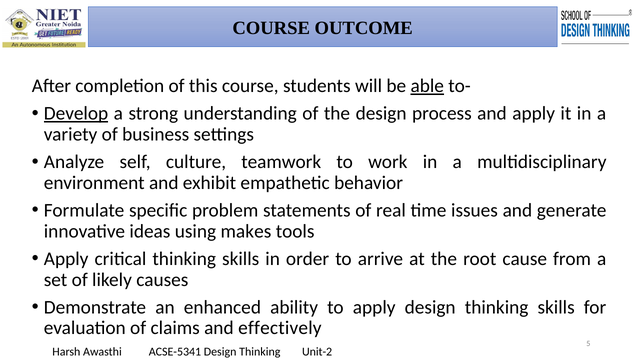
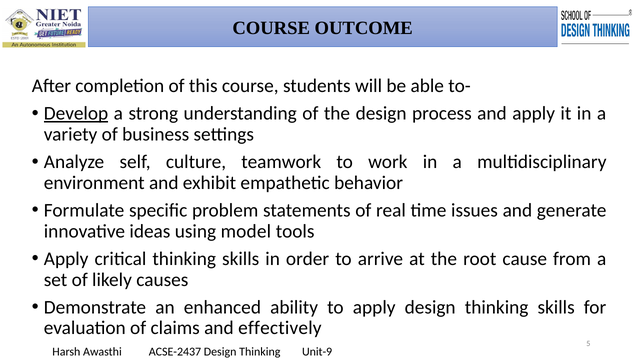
able underline: present -> none
makes: makes -> model
ACSE-5341: ACSE-5341 -> ACSE-2437
Unit-2: Unit-2 -> Unit-9
